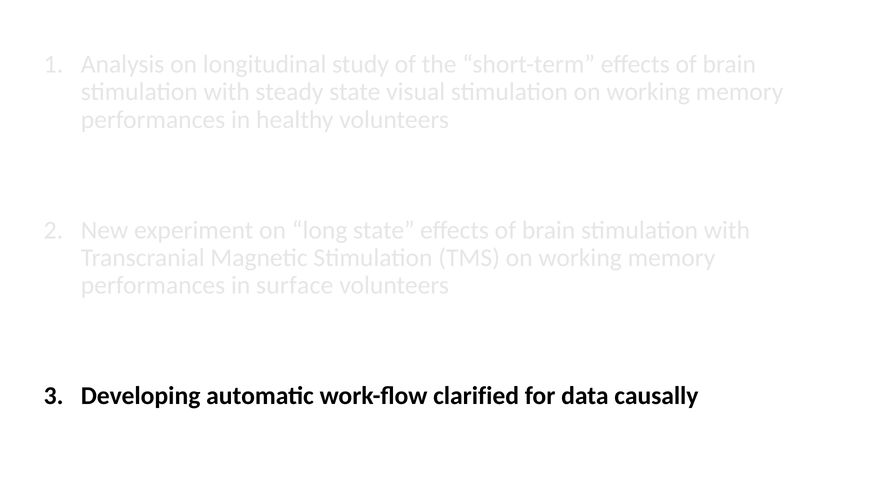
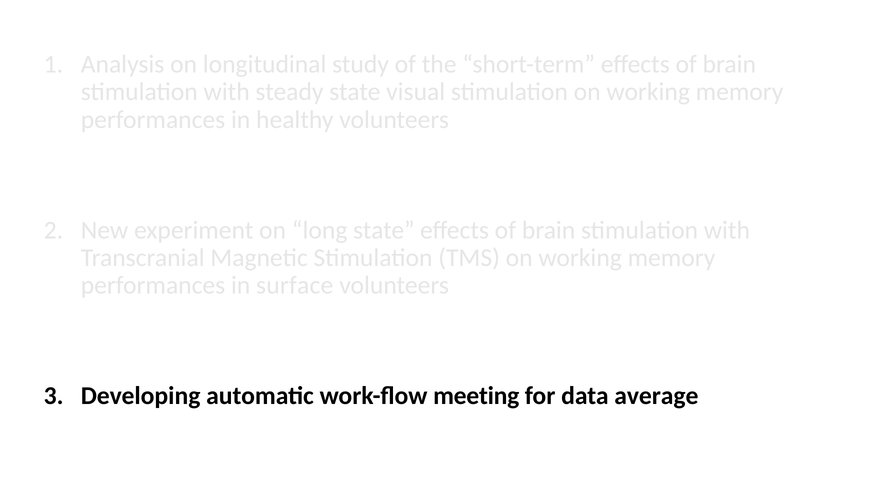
clarified: clarified -> meeting
causally: causally -> average
